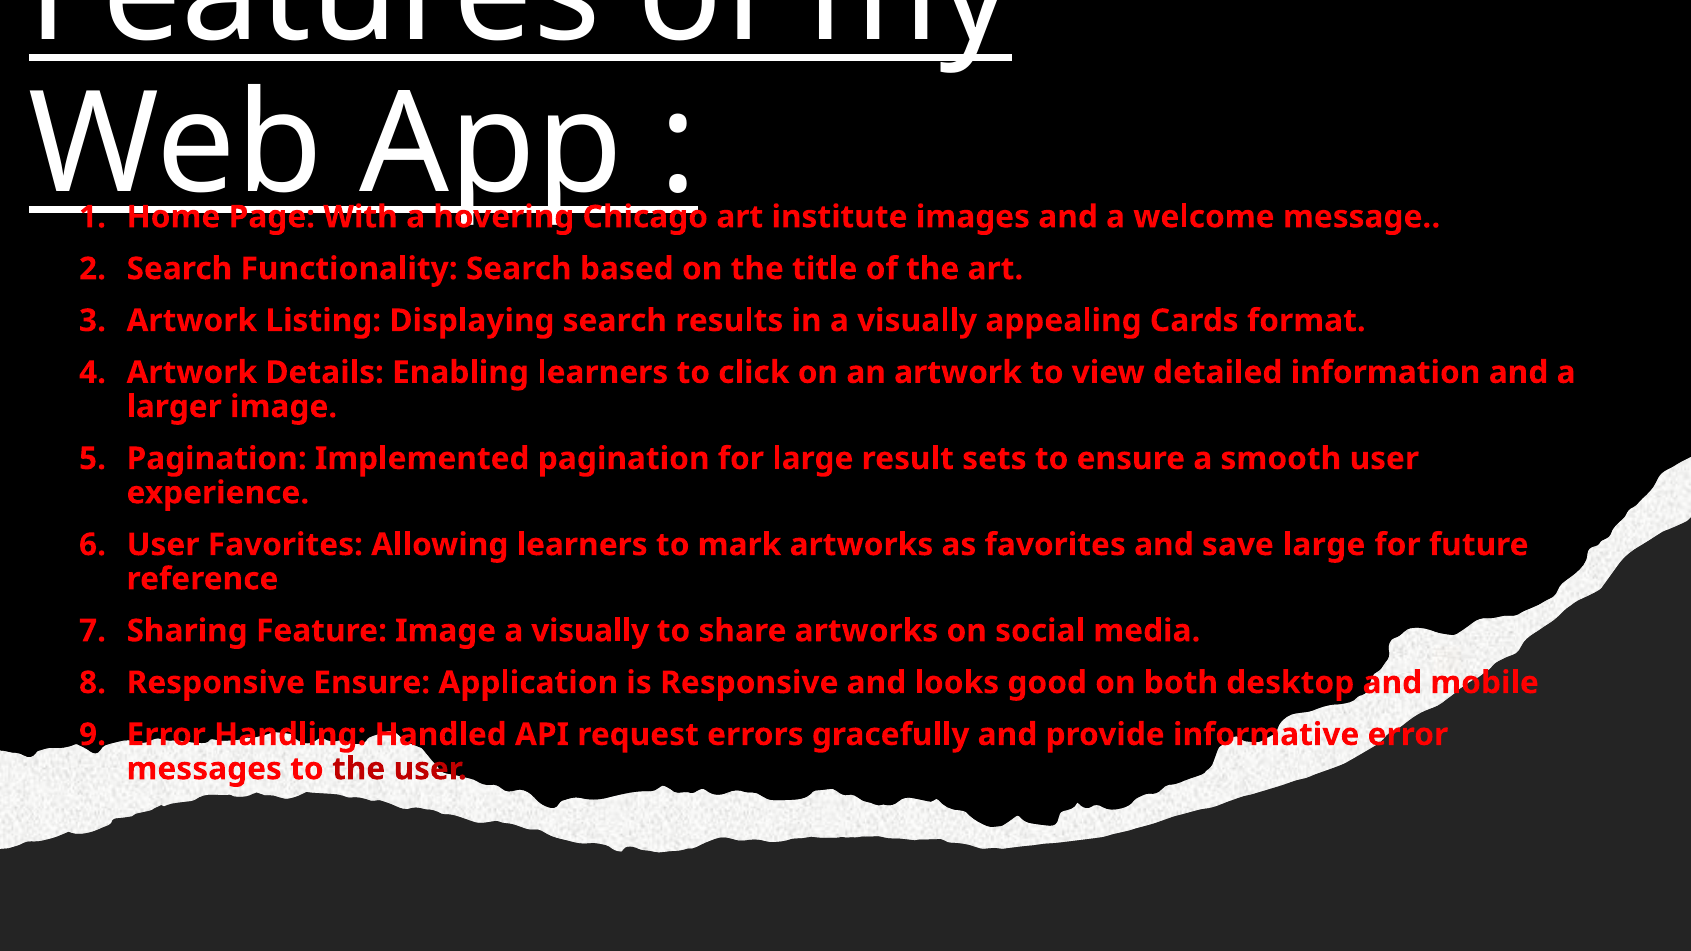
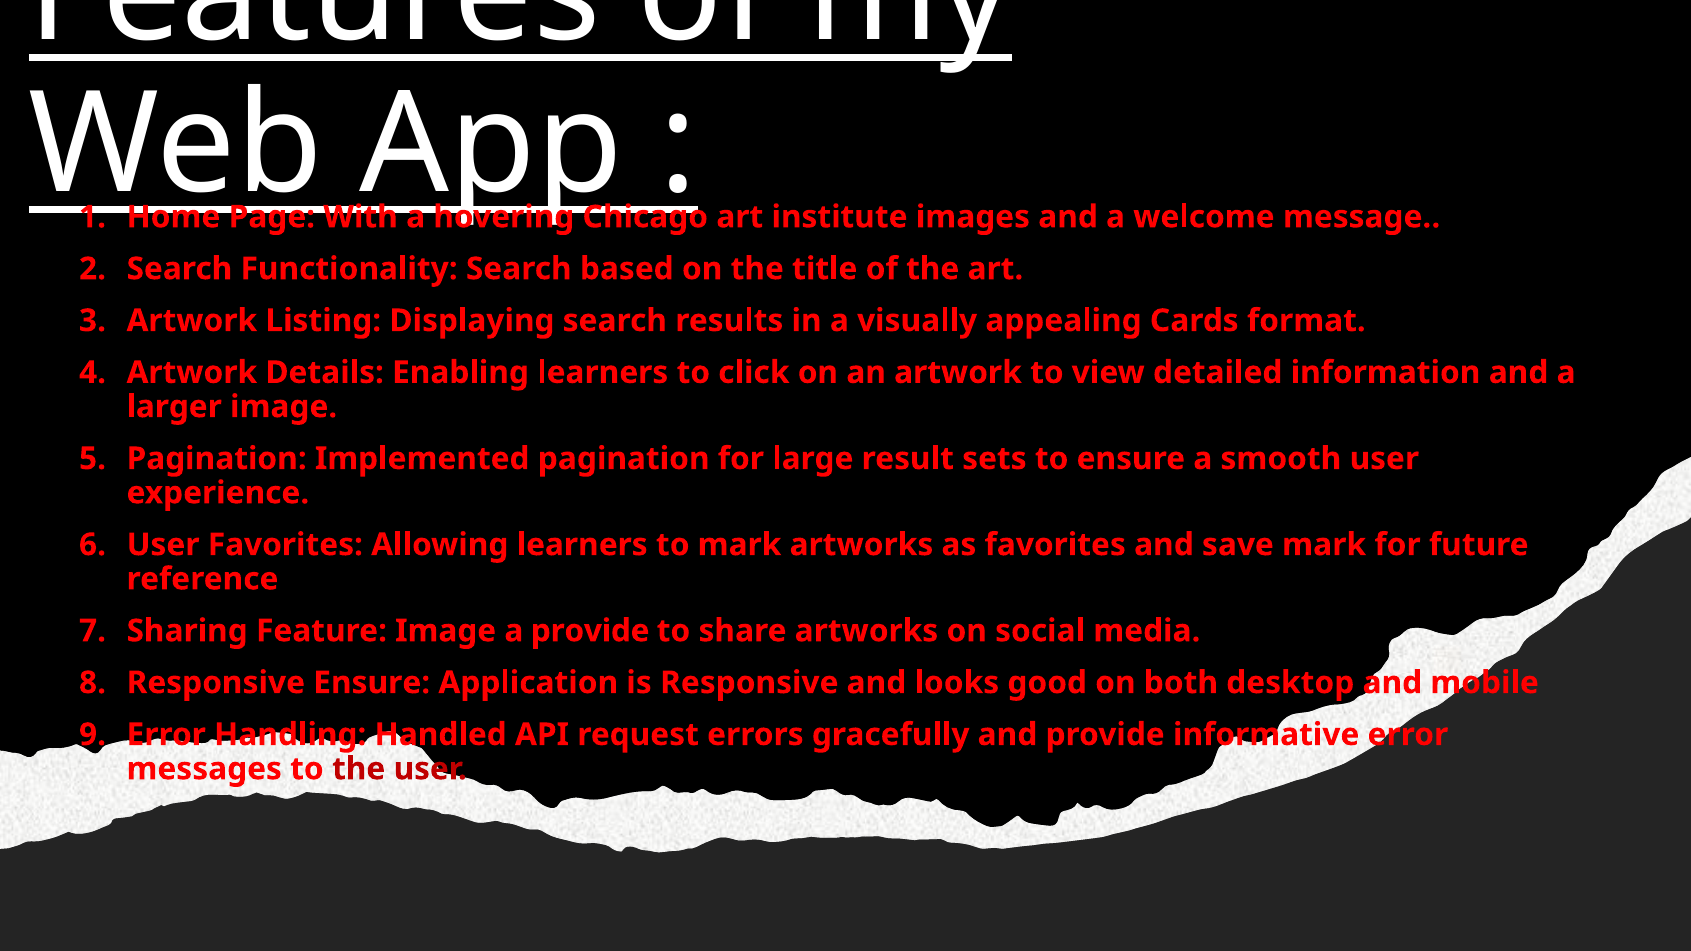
save large: large -> mark
visually at (590, 631): visually -> provide
